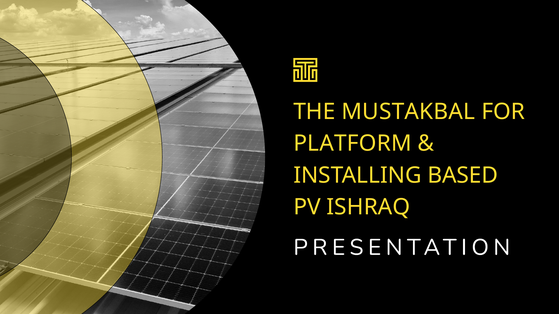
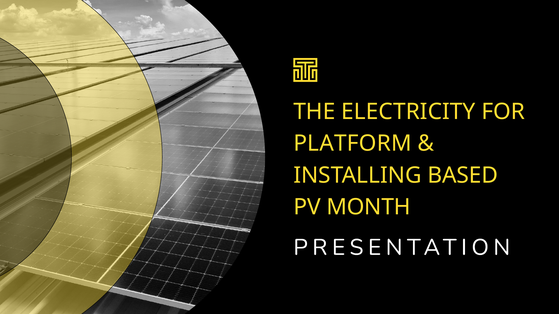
MUSTAKBAL: MUSTAKBAL -> ELECTRICITY
ISHRAQ: ISHRAQ -> MONTH
